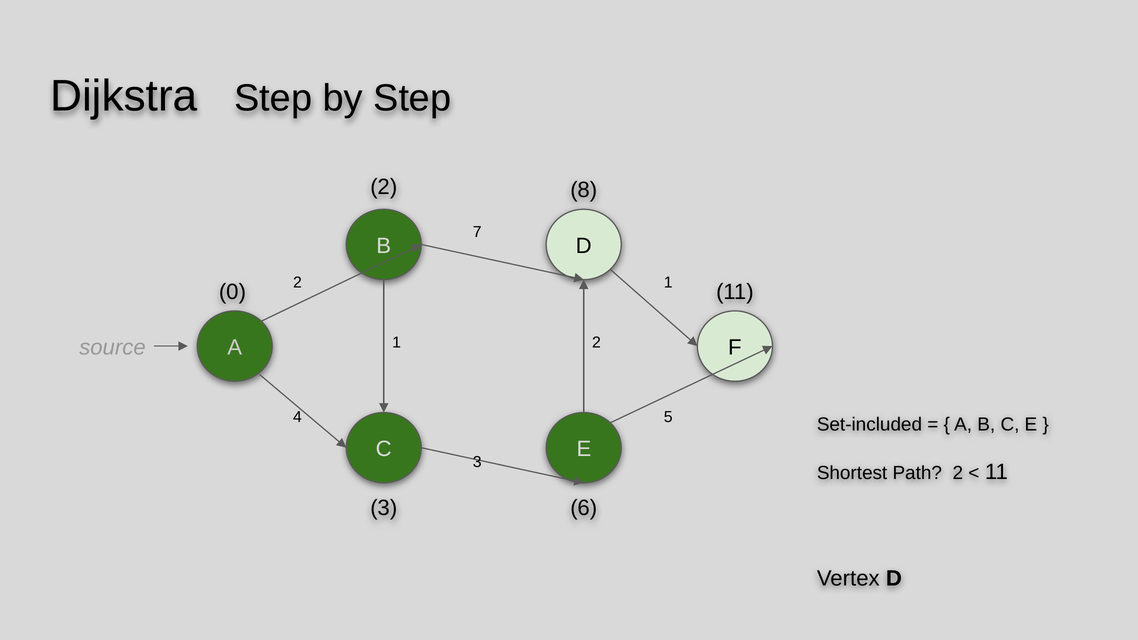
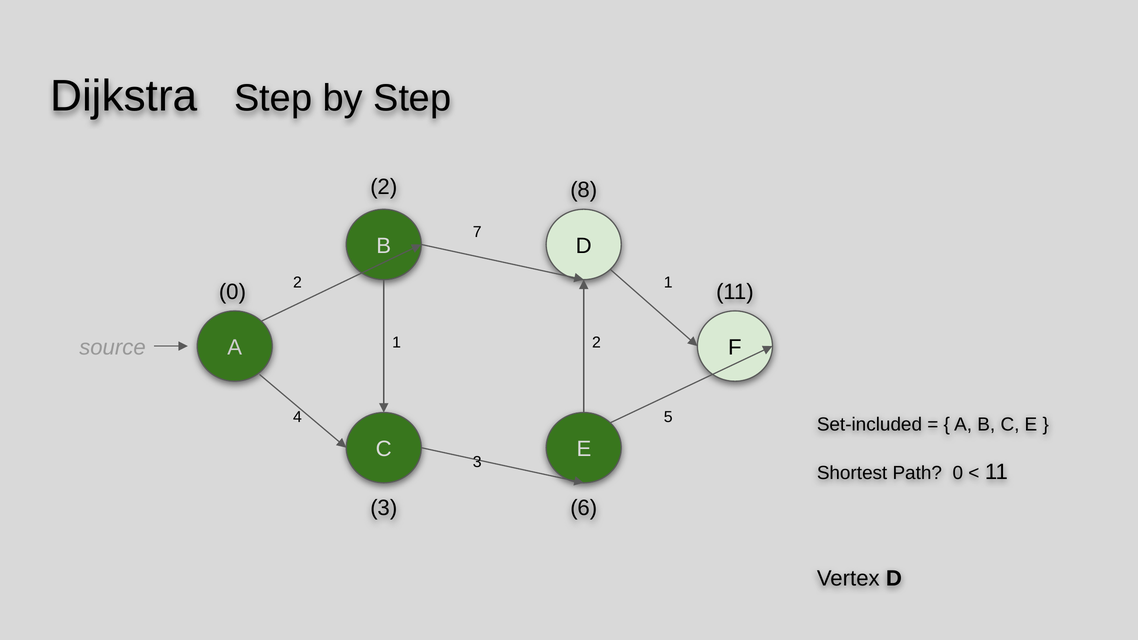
Path 2: 2 -> 0
